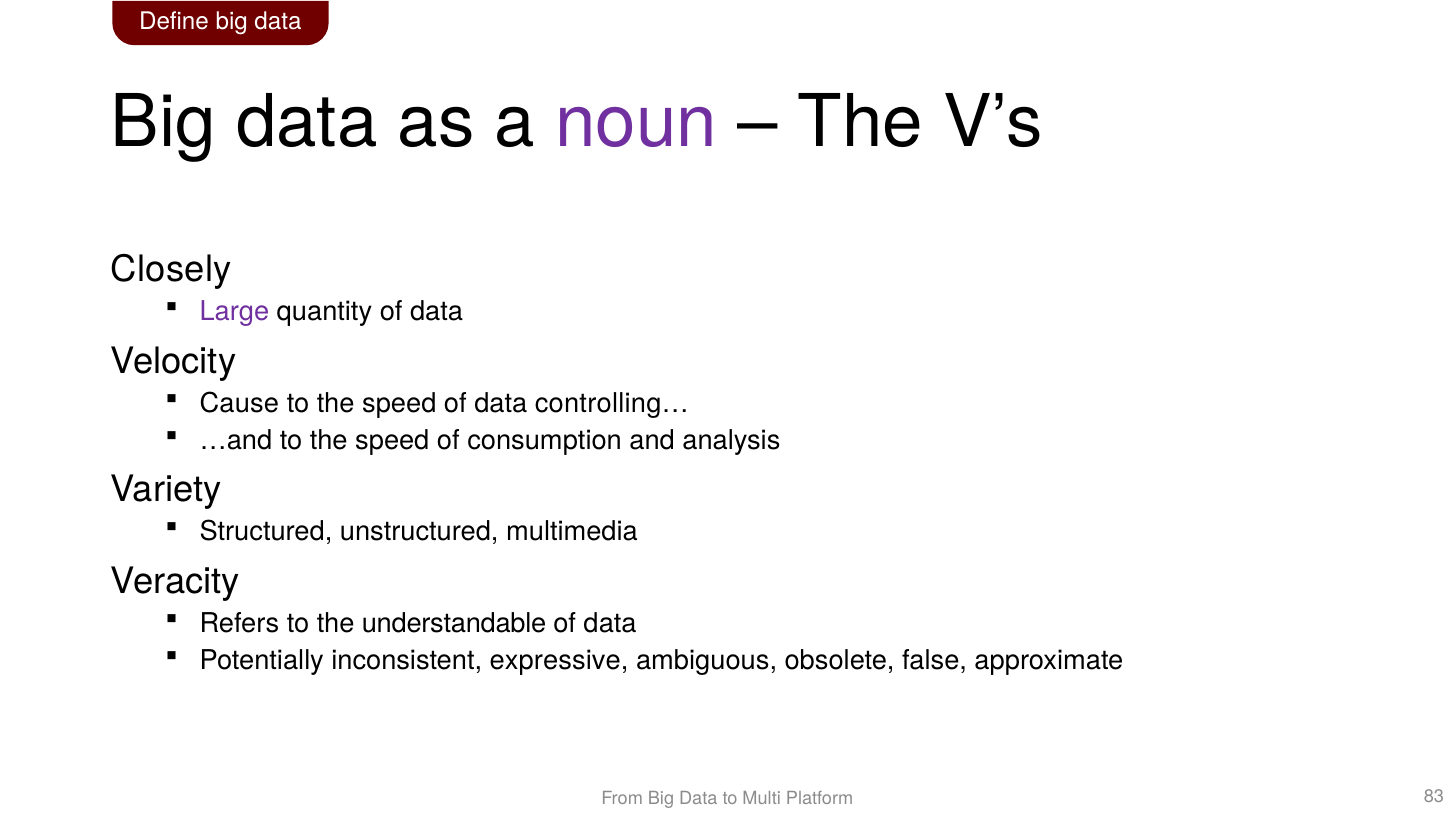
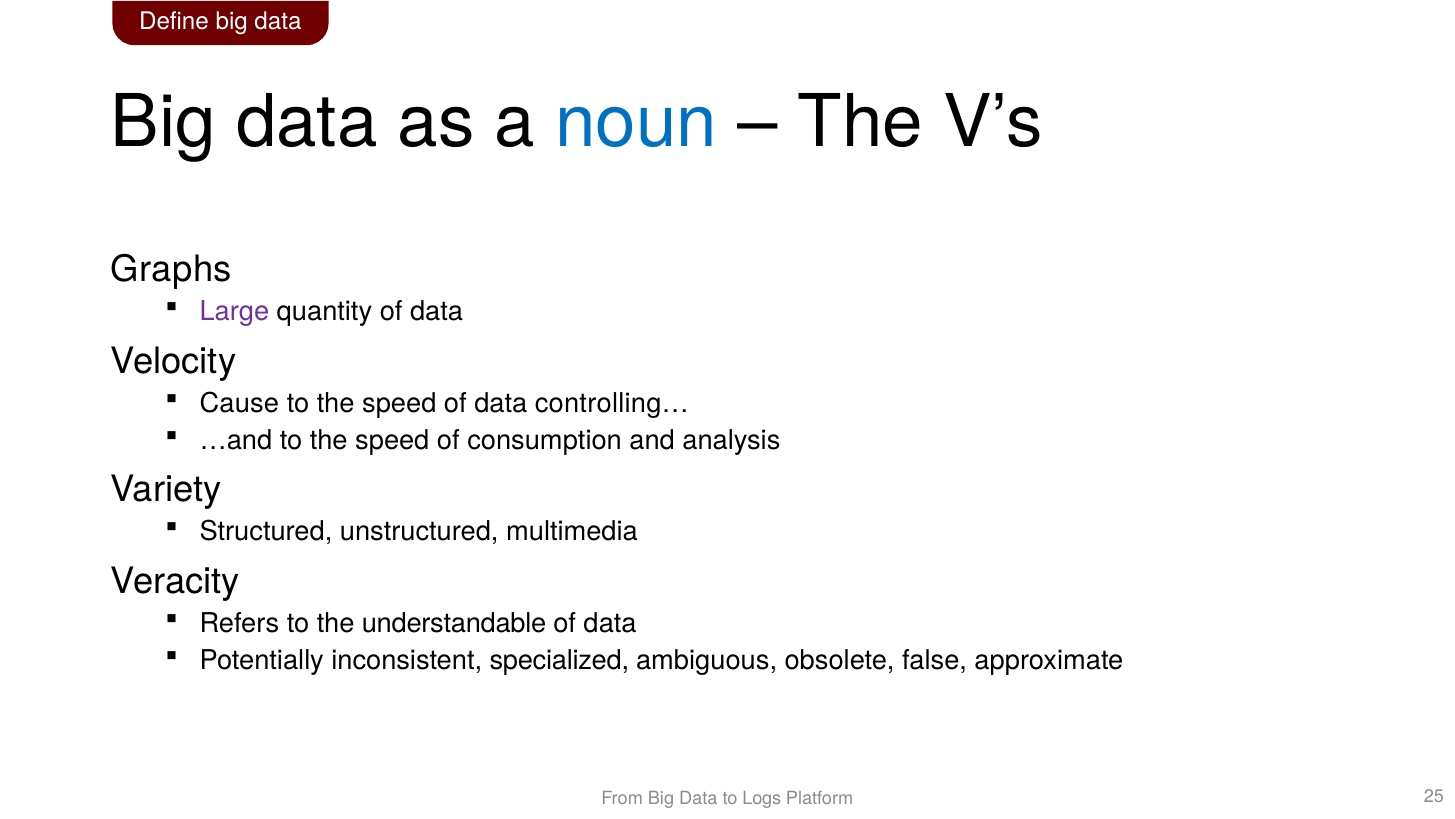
noun colour: purple -> blue
Closely: Closely -> Graphs
expressive: expressive -> specialized
Multi: Multi -> Logs
83: 83 -> 25
